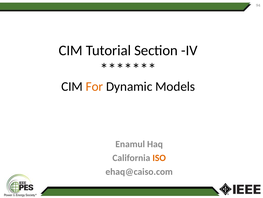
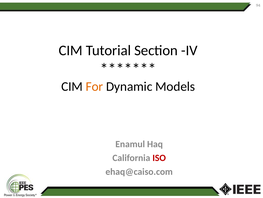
ISO colour: orange -> red
